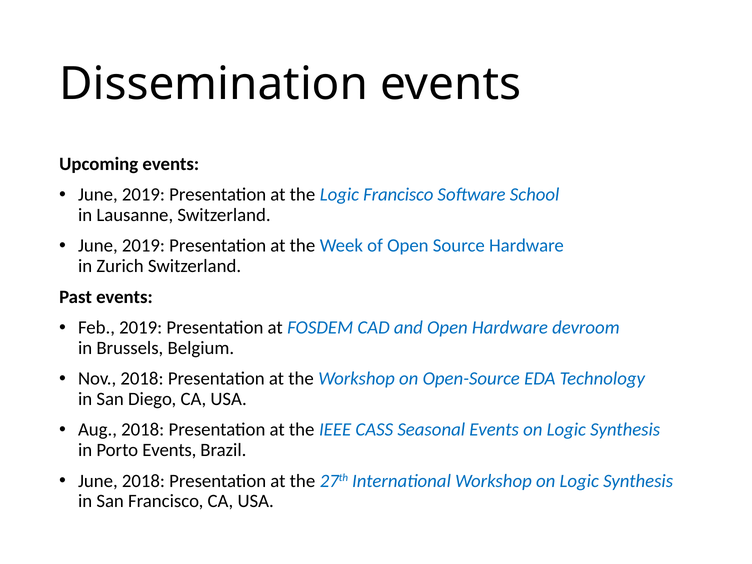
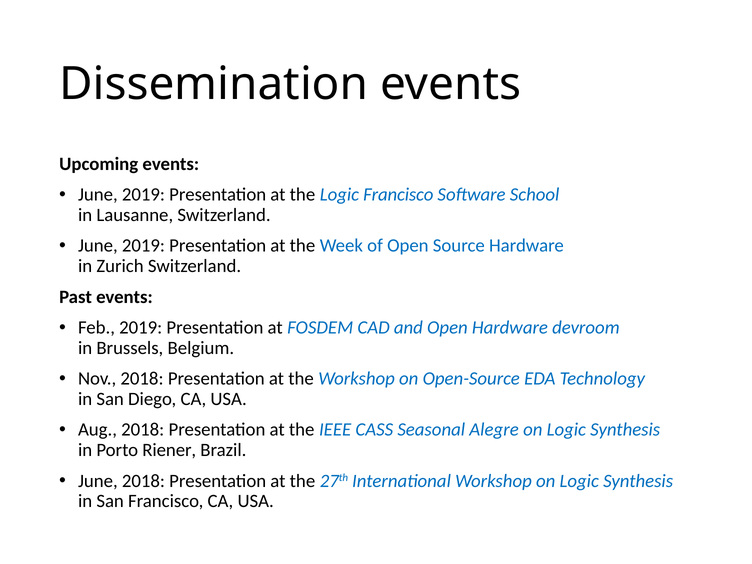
Seasonal Events: Events -> Alegre
Porto Events: Events -> Riener
